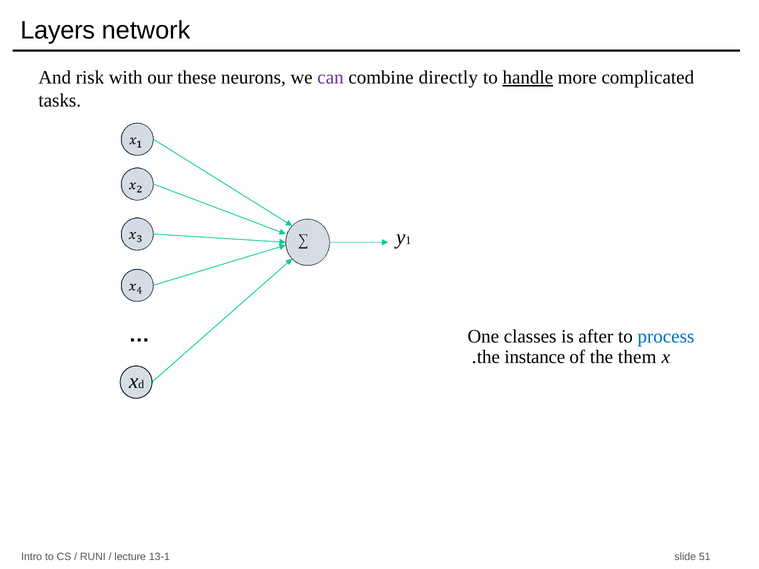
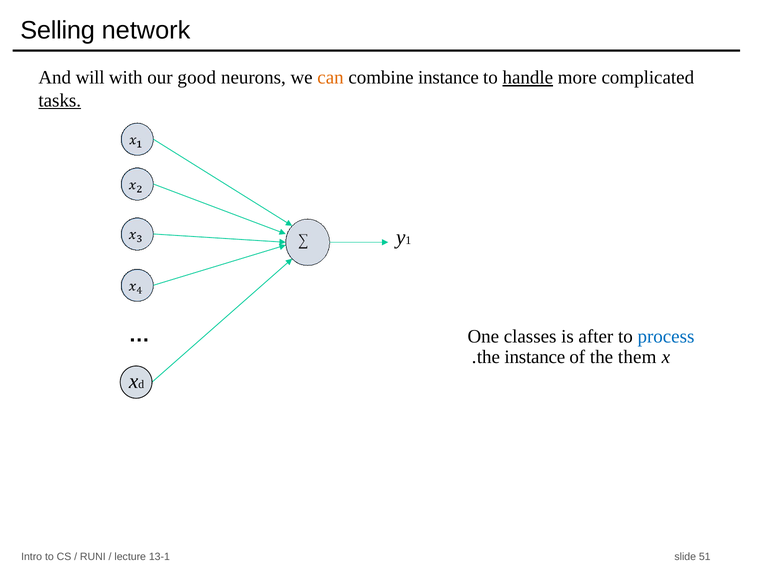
Layers: Layers -> Selling
risk: risk -> will
these: these -> good
can colour: purple -> orange
combine directly: directly -> instance
tasks underline: none -> present
